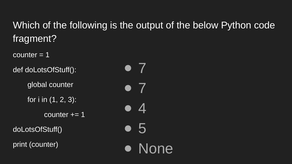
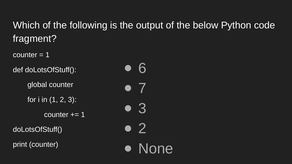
7 at (142, 68): 7 -> 6
4 at (142, 109): 4 -> 3
5 at (142, 129): 5 -> 2
